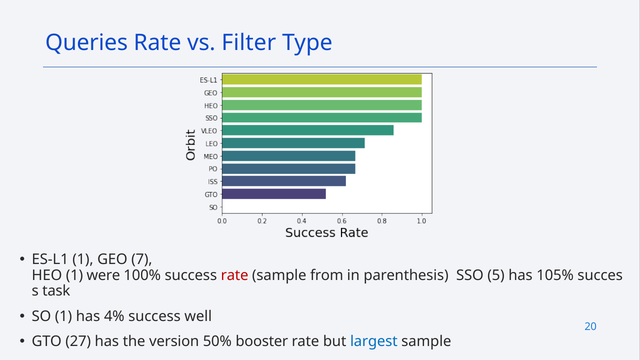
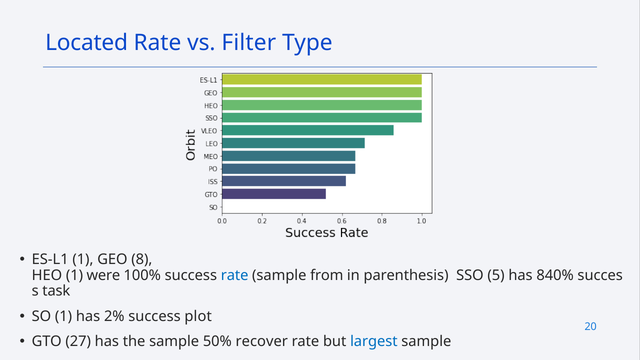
Queries: Queries -> Located
7: 7 -> 8
rate at (235, 275) colour: red -> blue
105%: 105% -> 840%
4%: 4% -> 2%
well: well -> plot
the version: version -> sample
booster: booster -> recover
